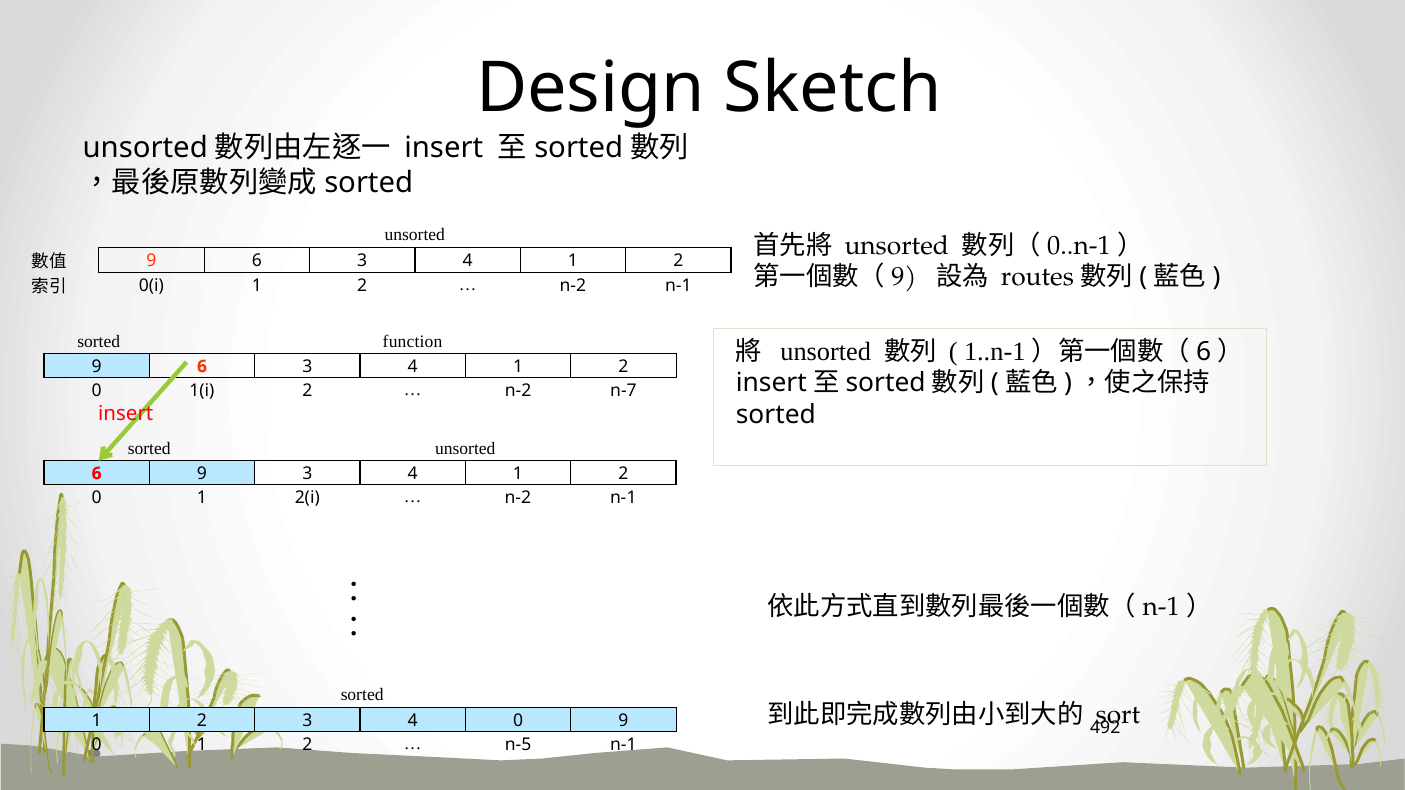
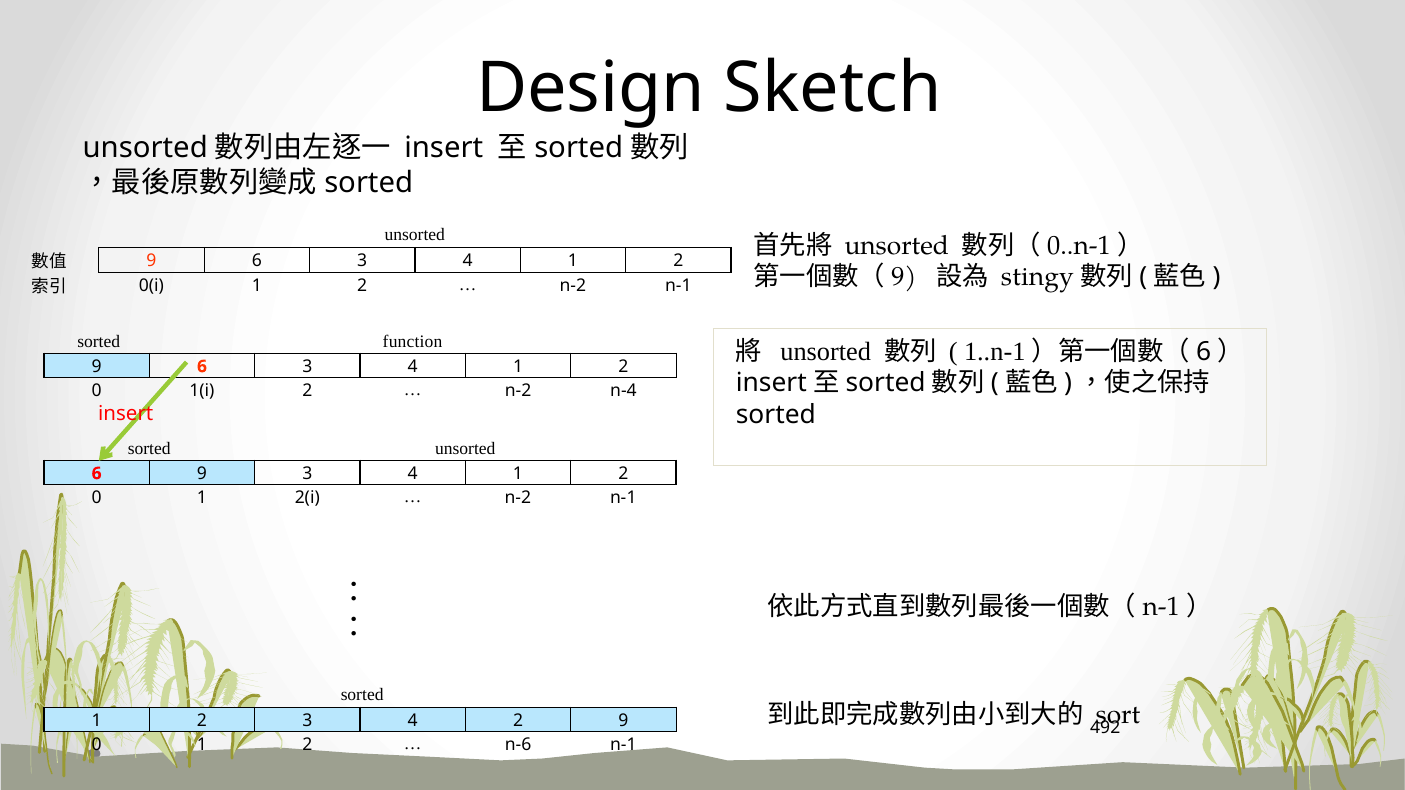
routes: routes -> stingy
n-7: n-7 -> n-4
4 0: 0 -> 2
n-5: n-5 -> n-6
